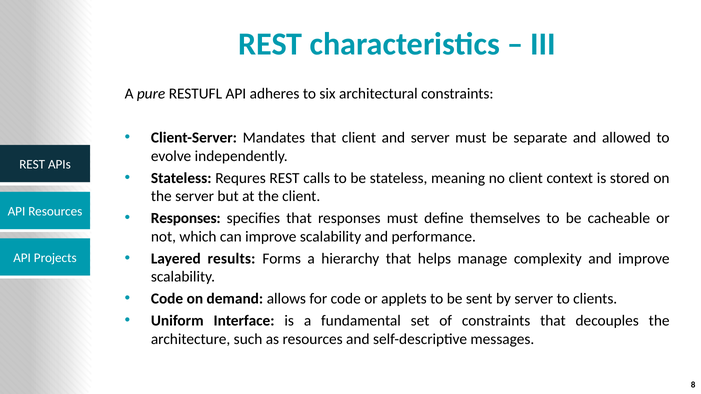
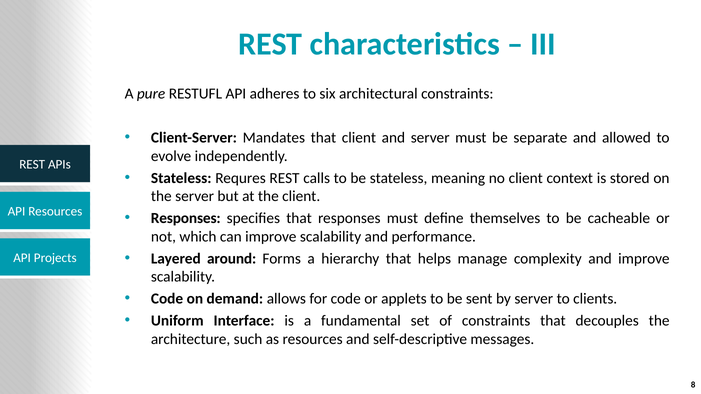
results: results -> around
